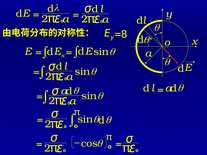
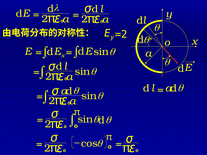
=8: =8 -> =2
